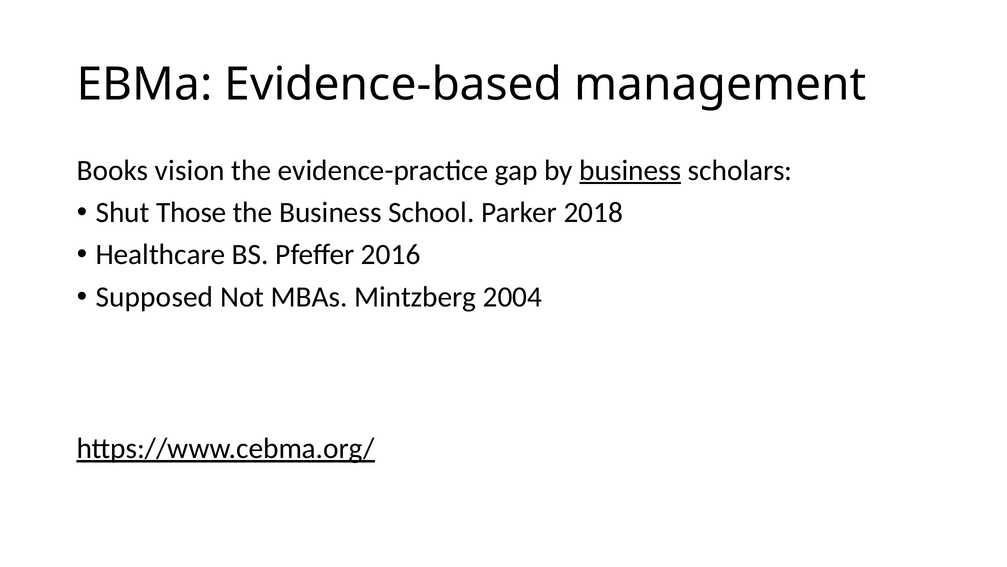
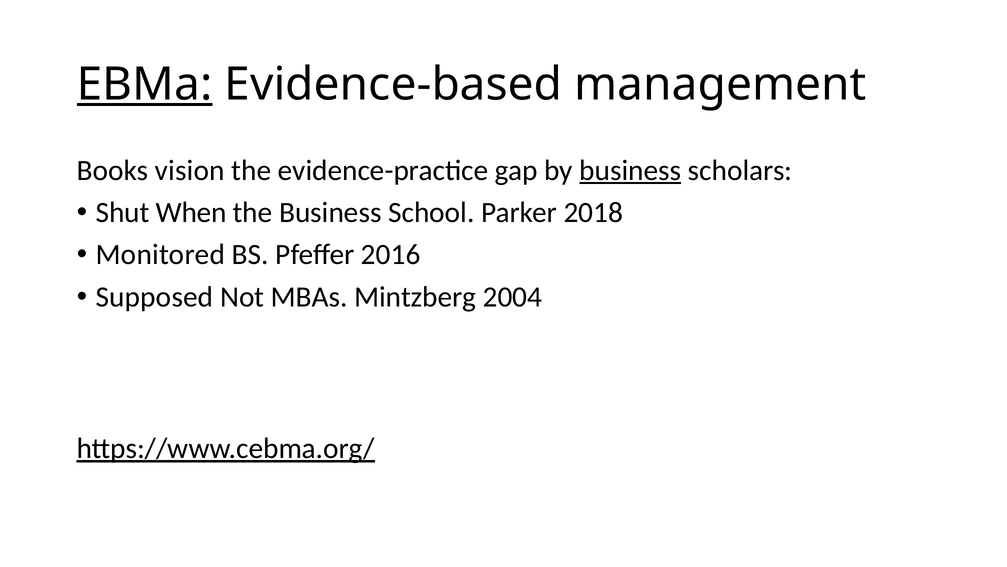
EBMa underline: none -> present
Those: Those -> When
Healthcare: Healthcare -> Monitored
